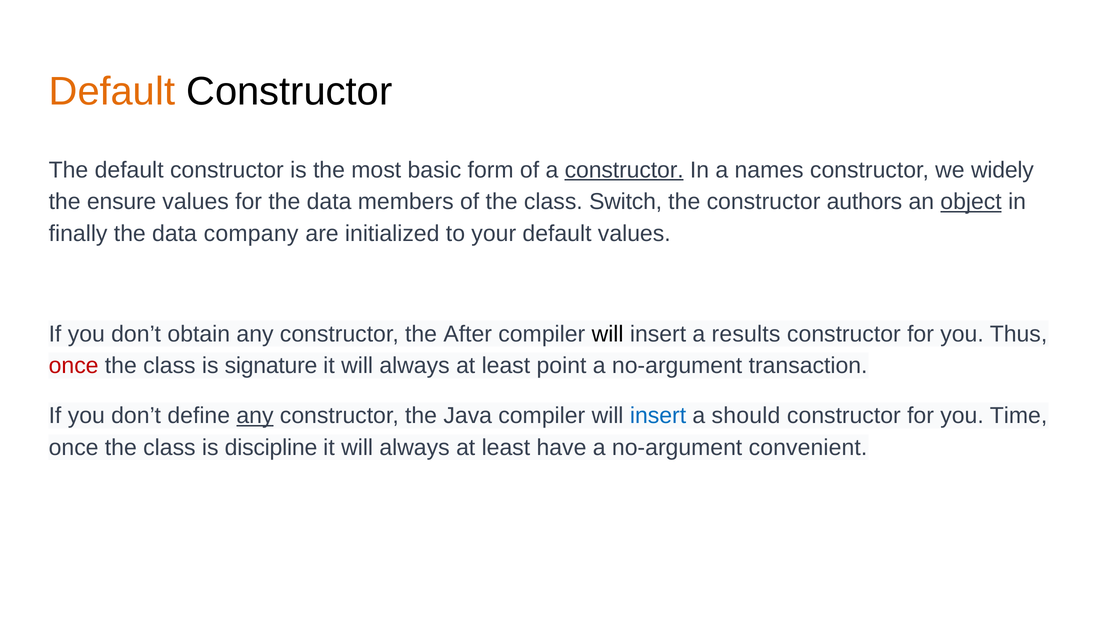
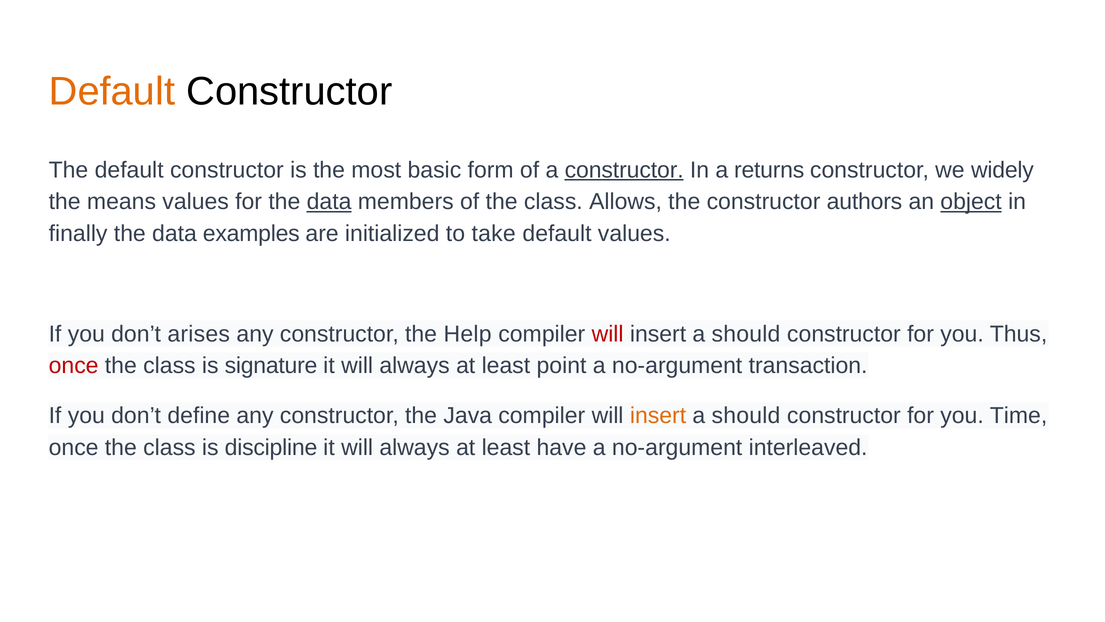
names: names -> returns
ensure: ensure -> means
data at (329, 202) underline: none -> present
Switch: Switch -> Allows
company: company -> examples
your: your -> take
obtain: obtain -> arises
After: After -> Help
will at (608, 334) colour: black -> red
results at (746, 334): results -> should
any at (255, 416) underline: present -> none
insert at (658, 416) colour: blue -> orange
convenient: convenient -> interleaved
